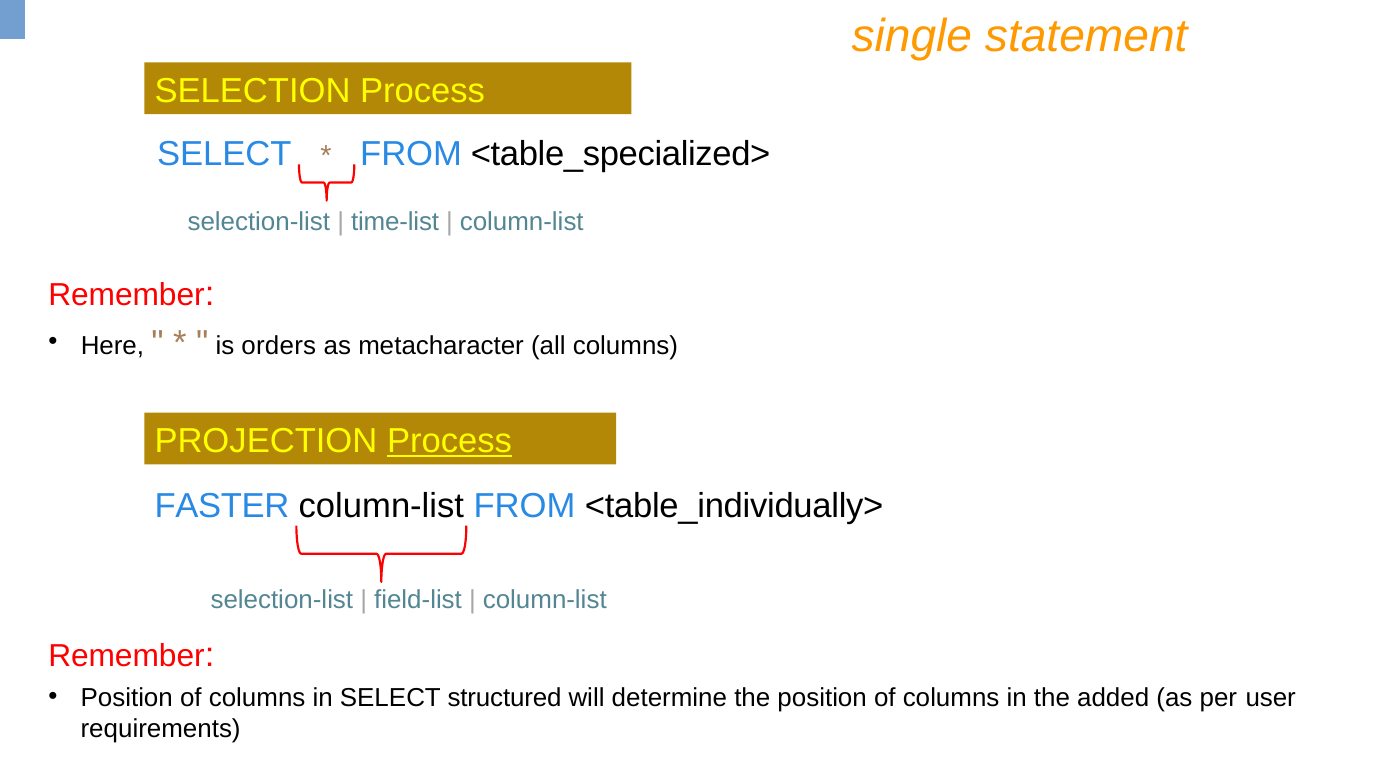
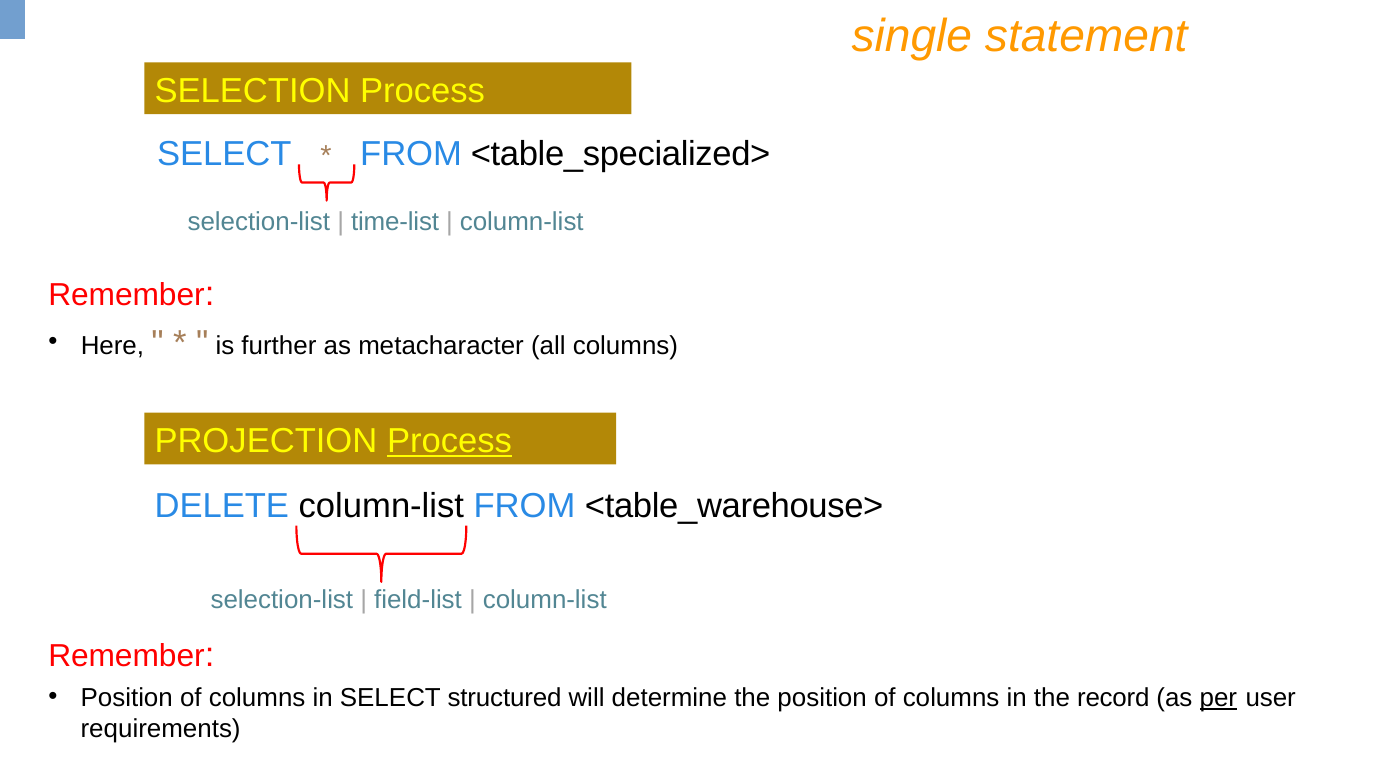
orders: orders -> further
FASTER: FASTER -> DELETE
<table_individually>: <table_individually> -> <table_warehouse>
added: added -> record
per underline: none -> present
